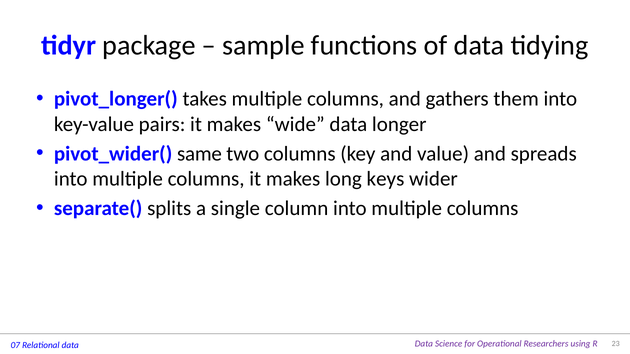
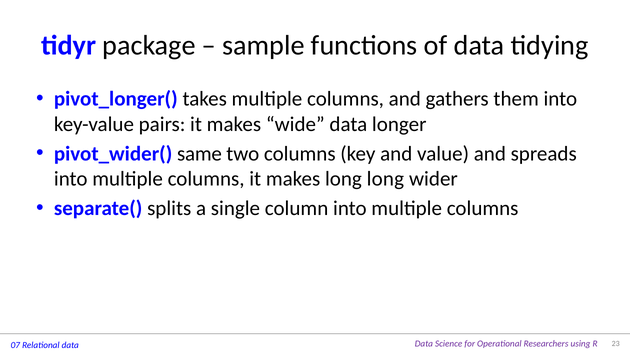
long keys: keys -> long
